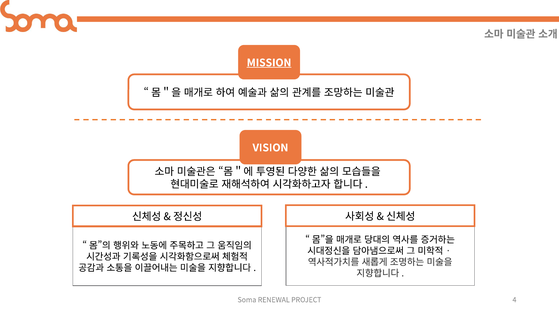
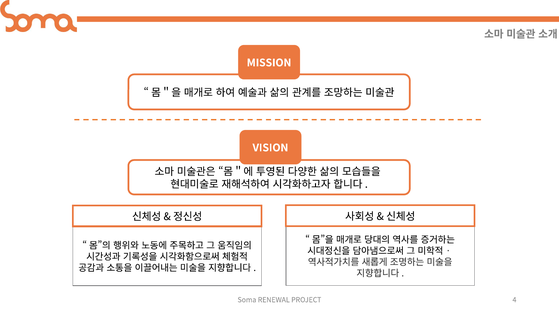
MISSION underline: present -> none
